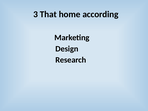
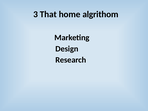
according: according -> algrithom
